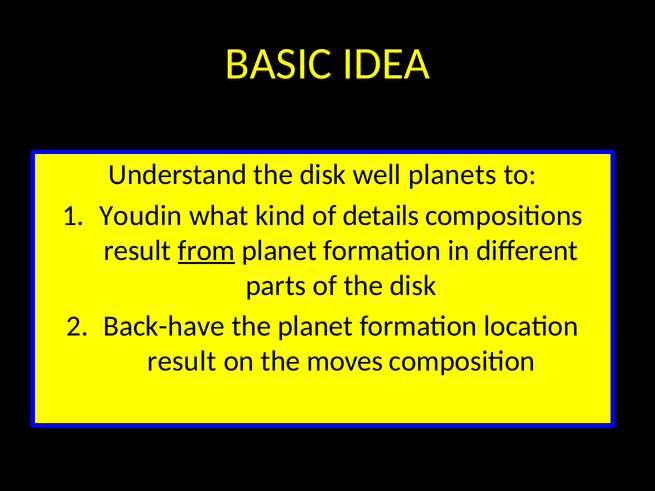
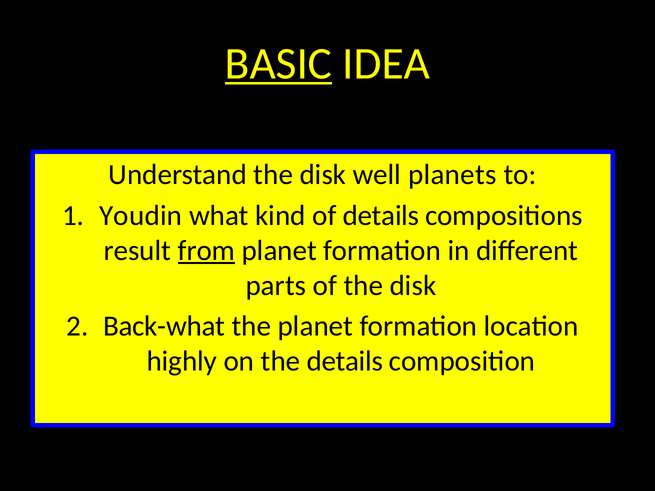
BASIC underline: none -> present
Back-have: Back-have -> Back-what
result at (182, 361): result -> highly
the moves: moves -> details
